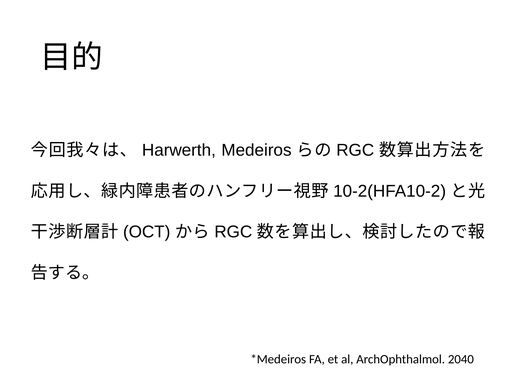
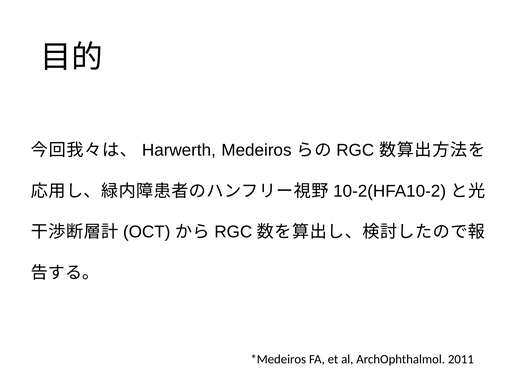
2040: 2040 -> 2011
